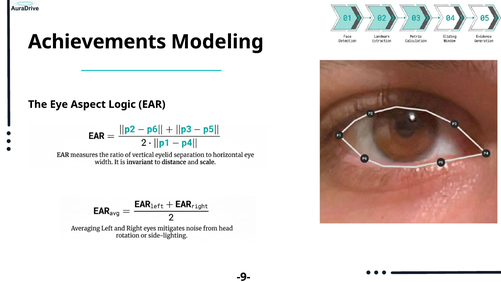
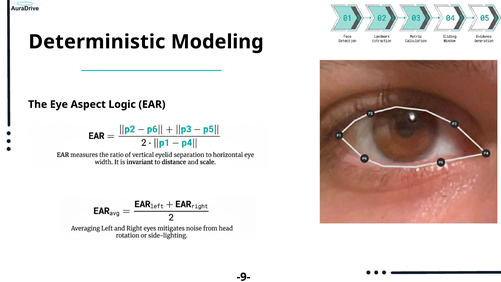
Achievements: Achievements -> Deterministic
